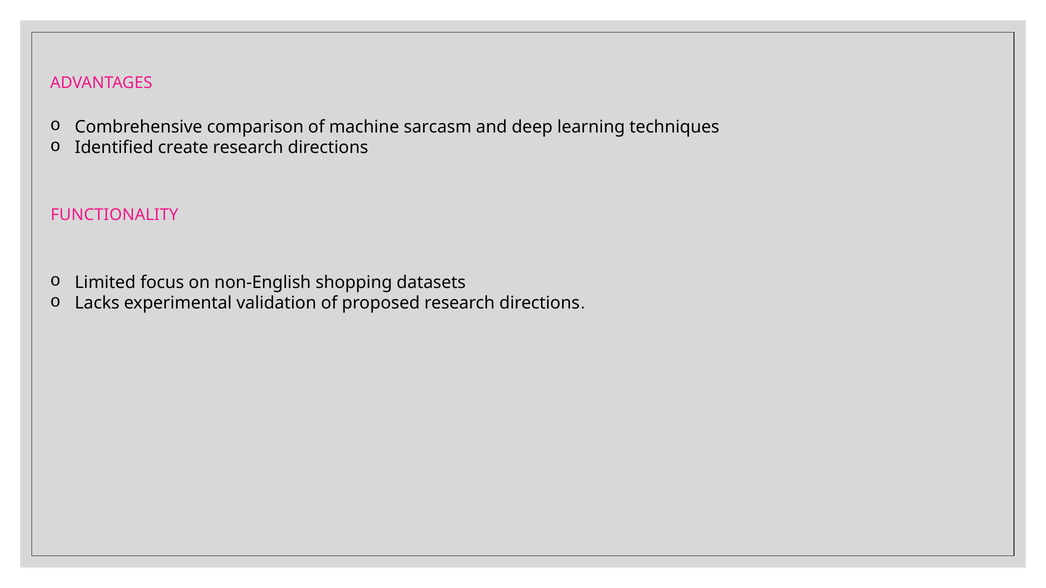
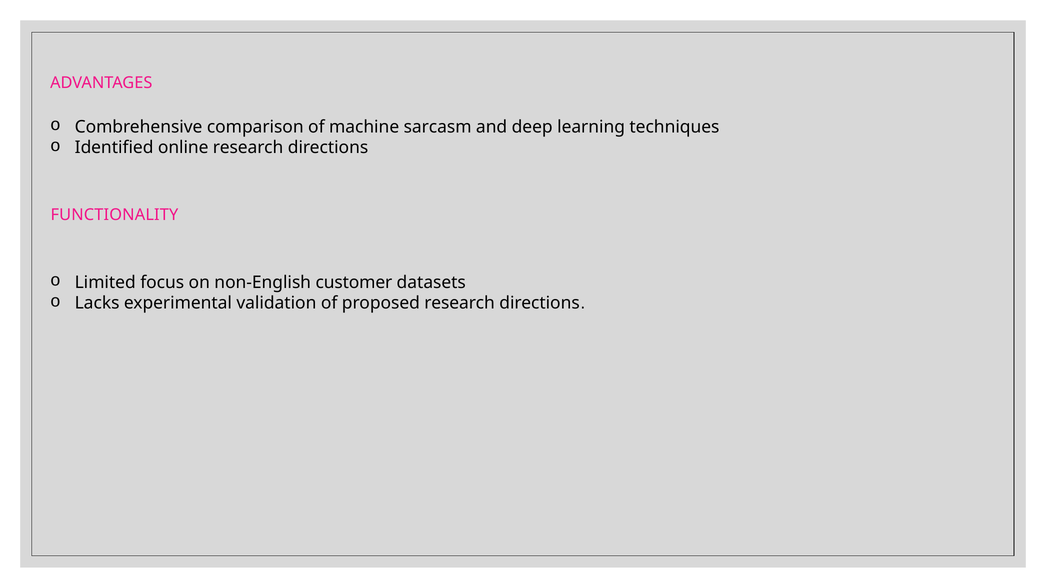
create: create -> online
shopping: shopping -> customer
